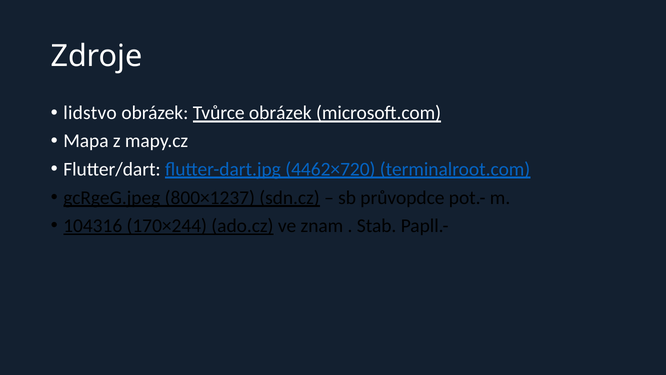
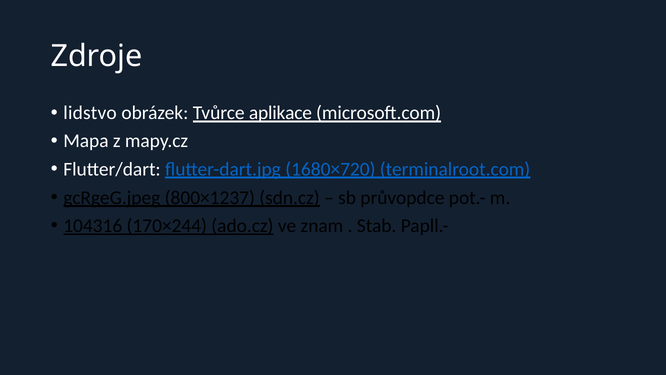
Tvůrce obrázek: obrázek -> aplikace
4462×720: 4462×720 -> 1680×720
